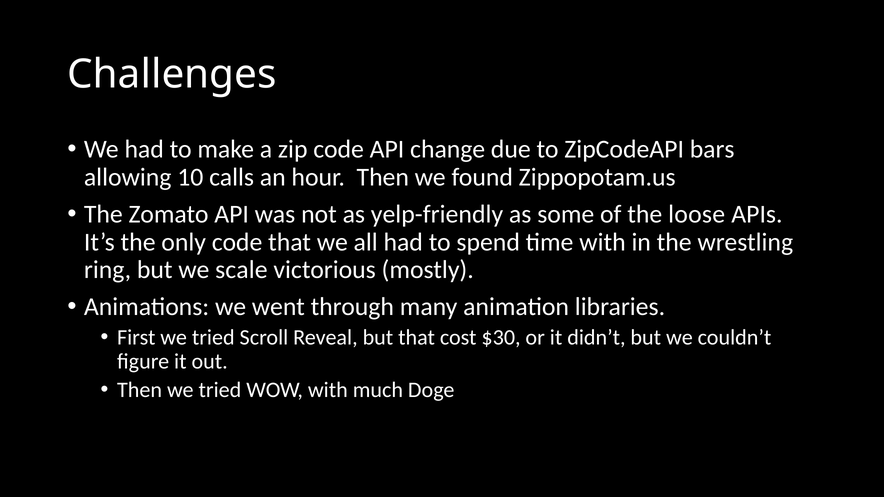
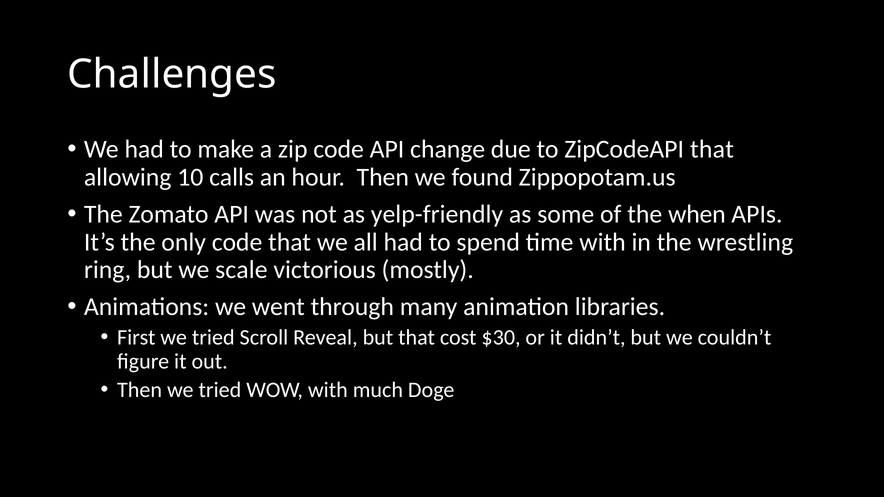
ZipCodeAPI bars: bars -> that
loose: loose -> when
